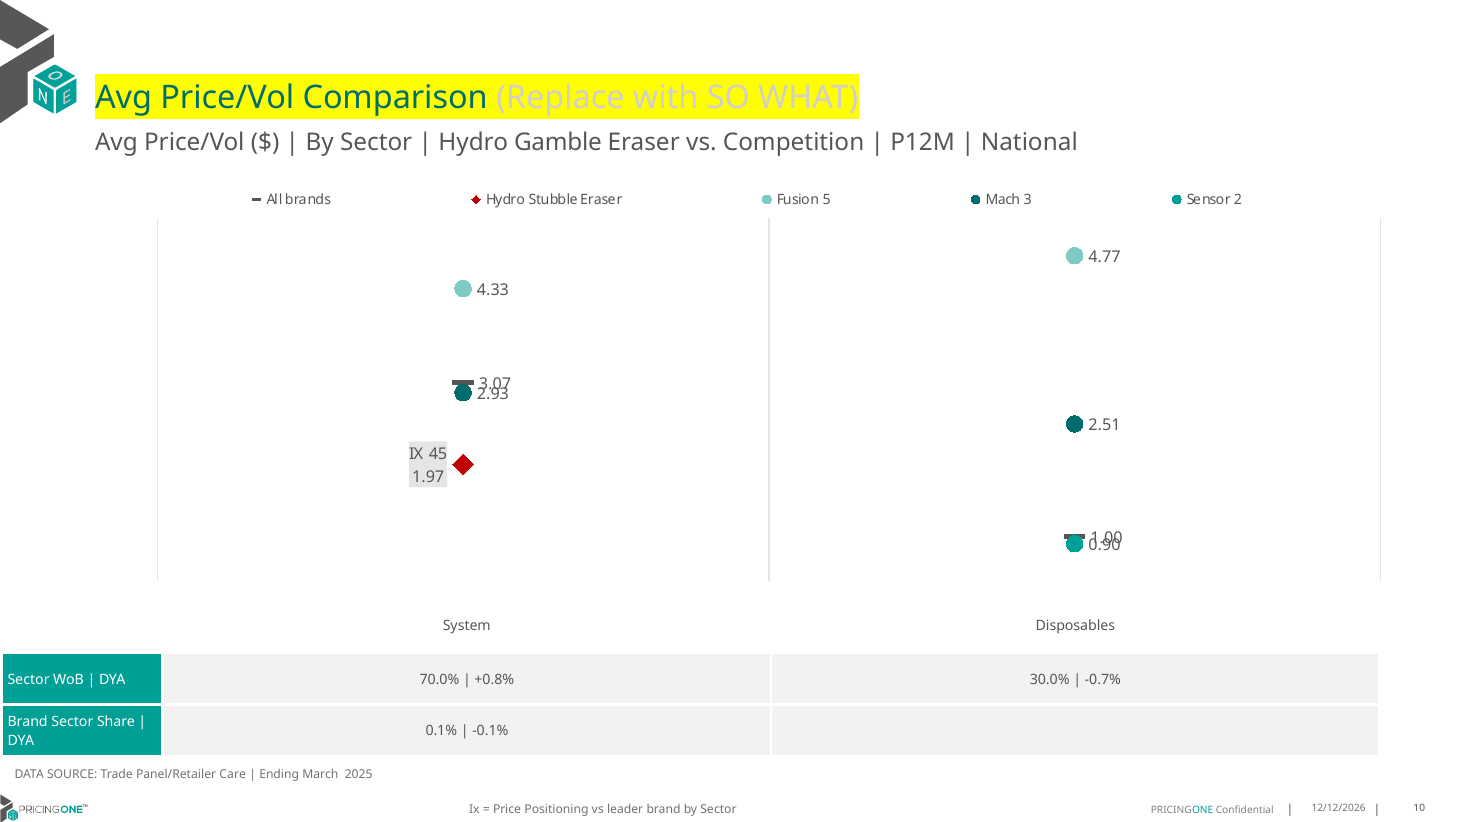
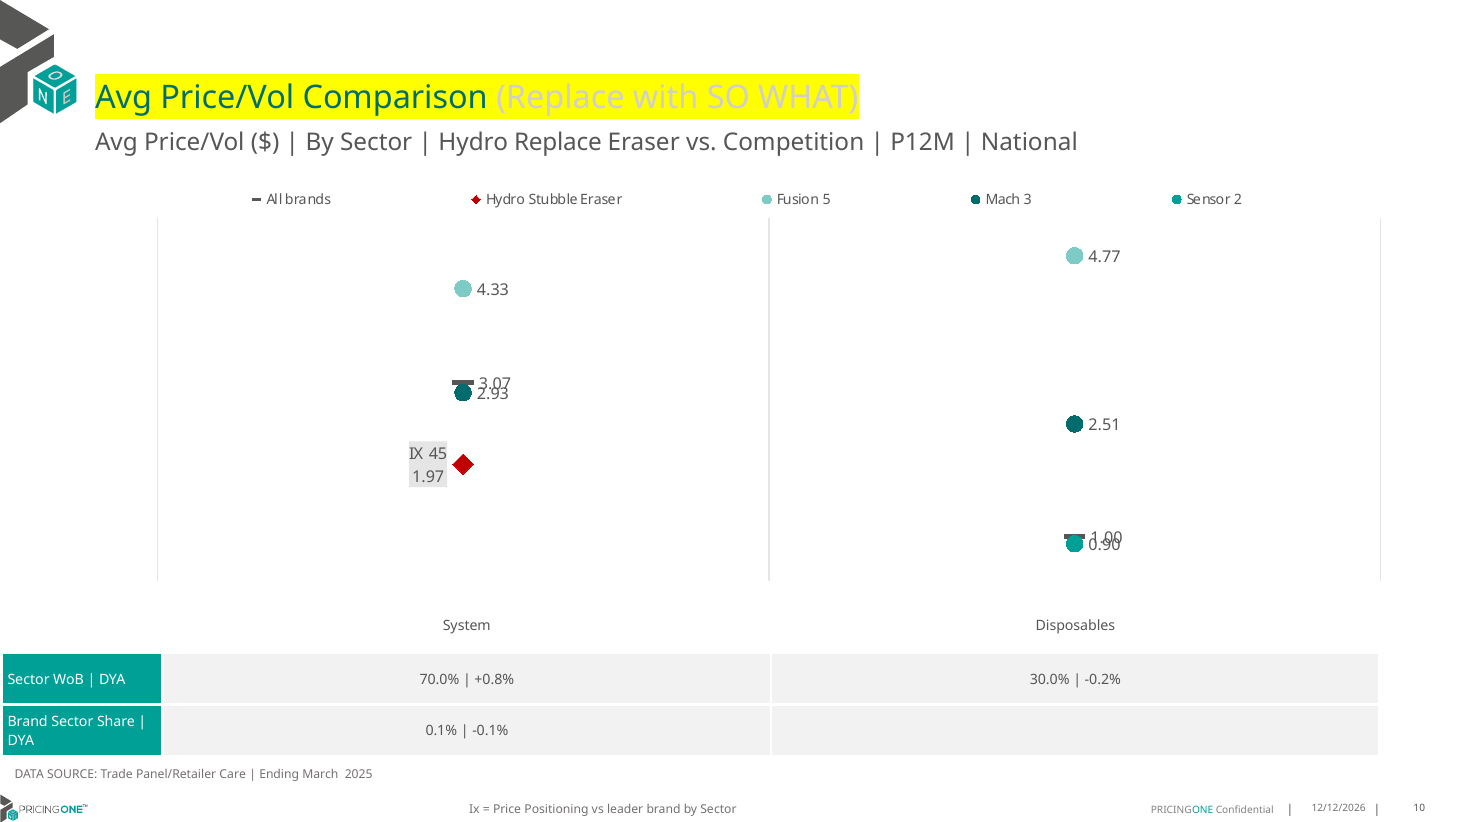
Hydro Gamble: Gamble -> Replace
-0.7%: -0.7% -> -0.2%
